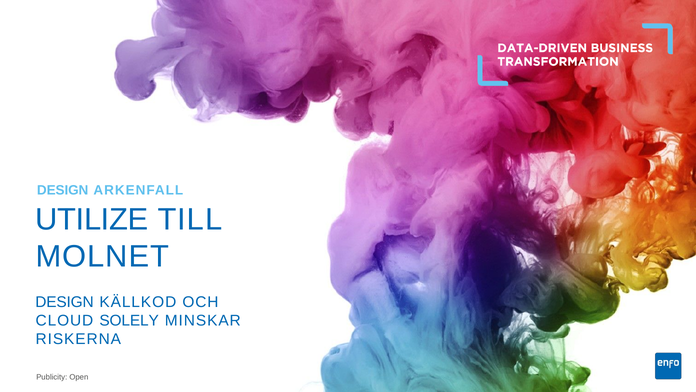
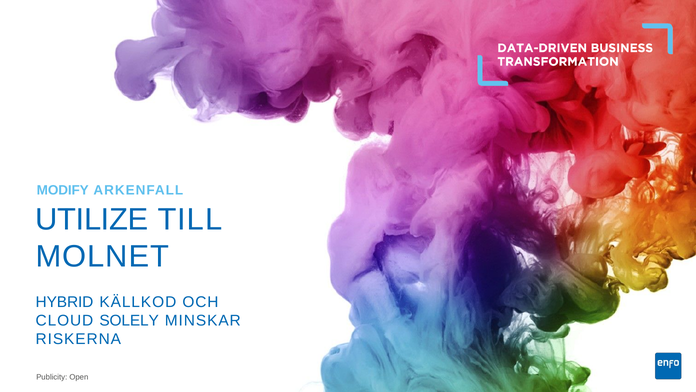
DESIGN at (63, 190): DESIGN -> MODIFY
DESIGN at (65, 302): DESIGN -> HYBRID
